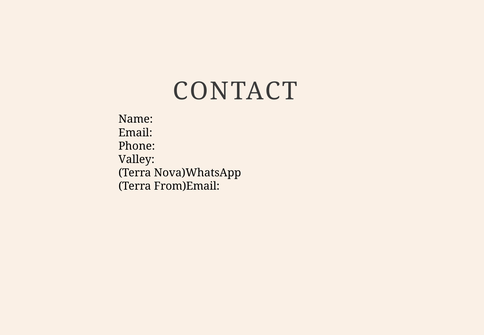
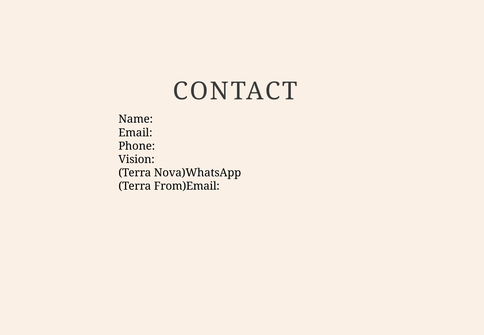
Valley: Valley -> Vision
